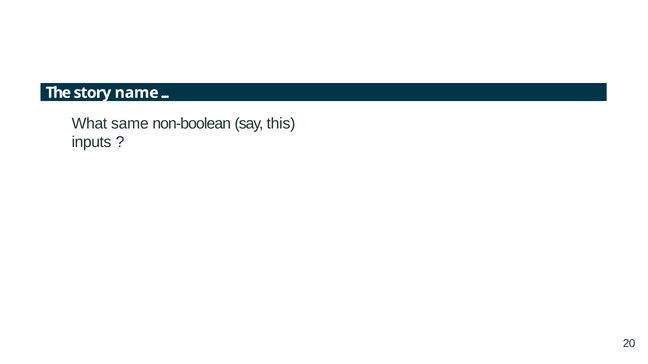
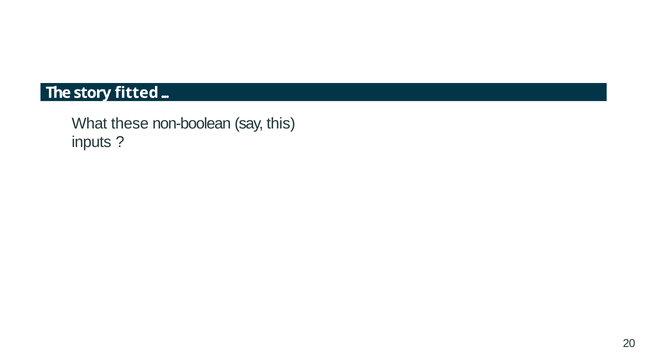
name: name -> fitted
same: same -> these
